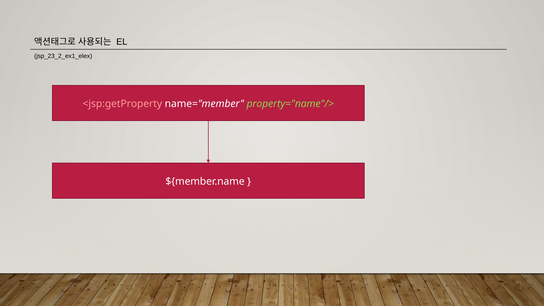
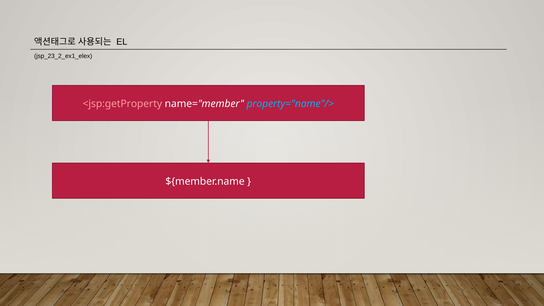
property="name"/> colour: light green -> light blue
